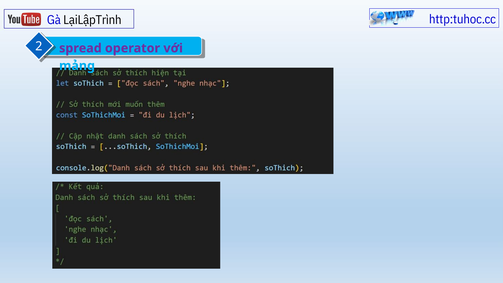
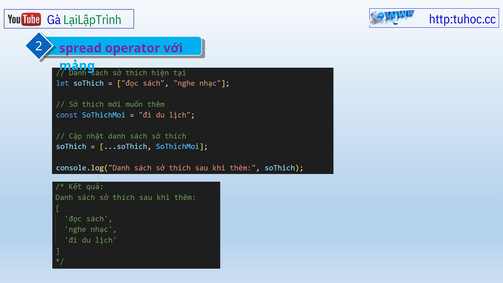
LạiLậpTrình colour: black -> green
